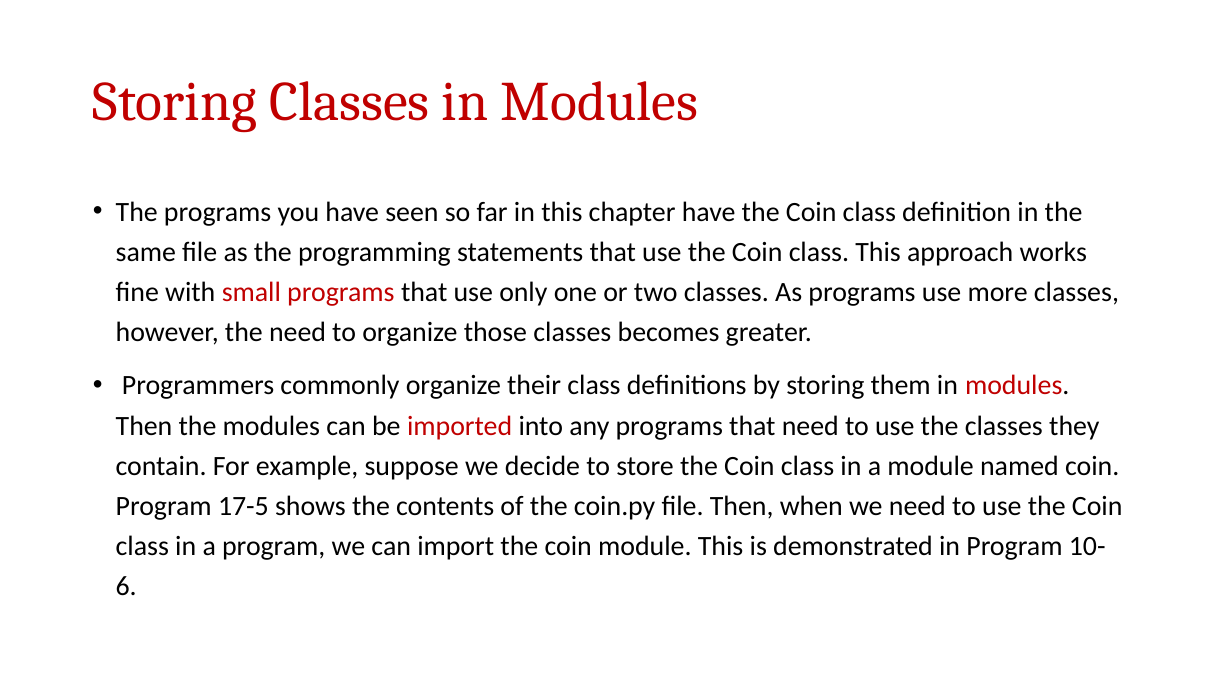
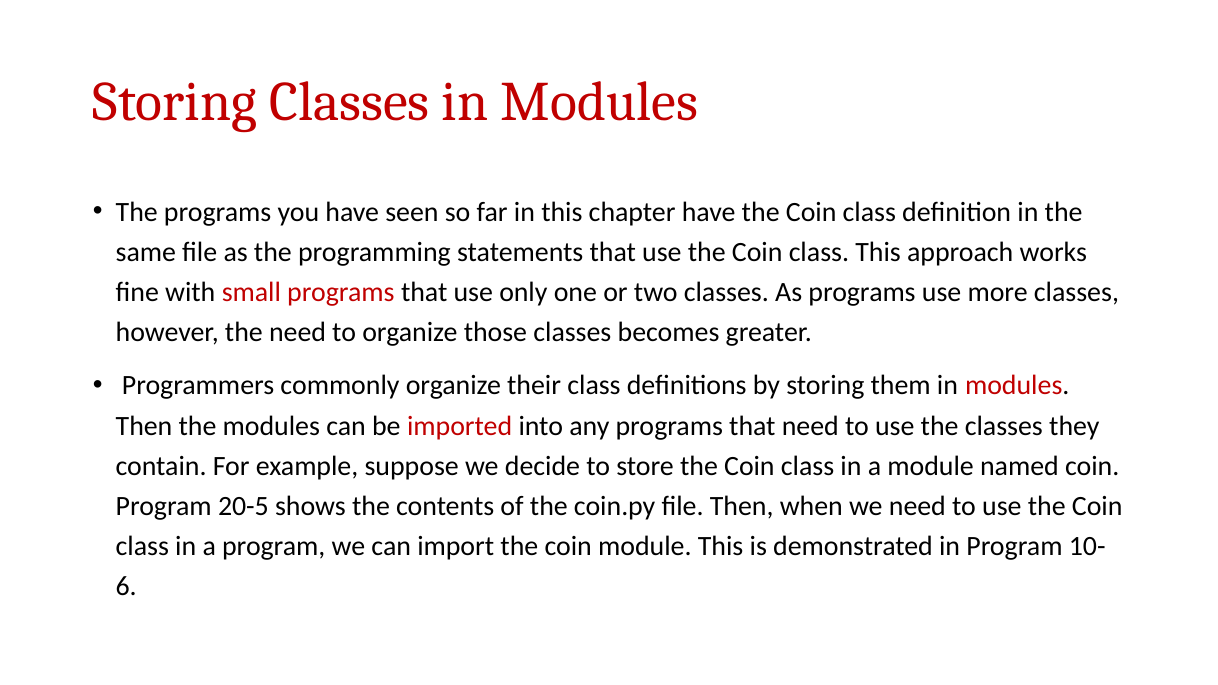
17-5: 17-5 -> 20-5
